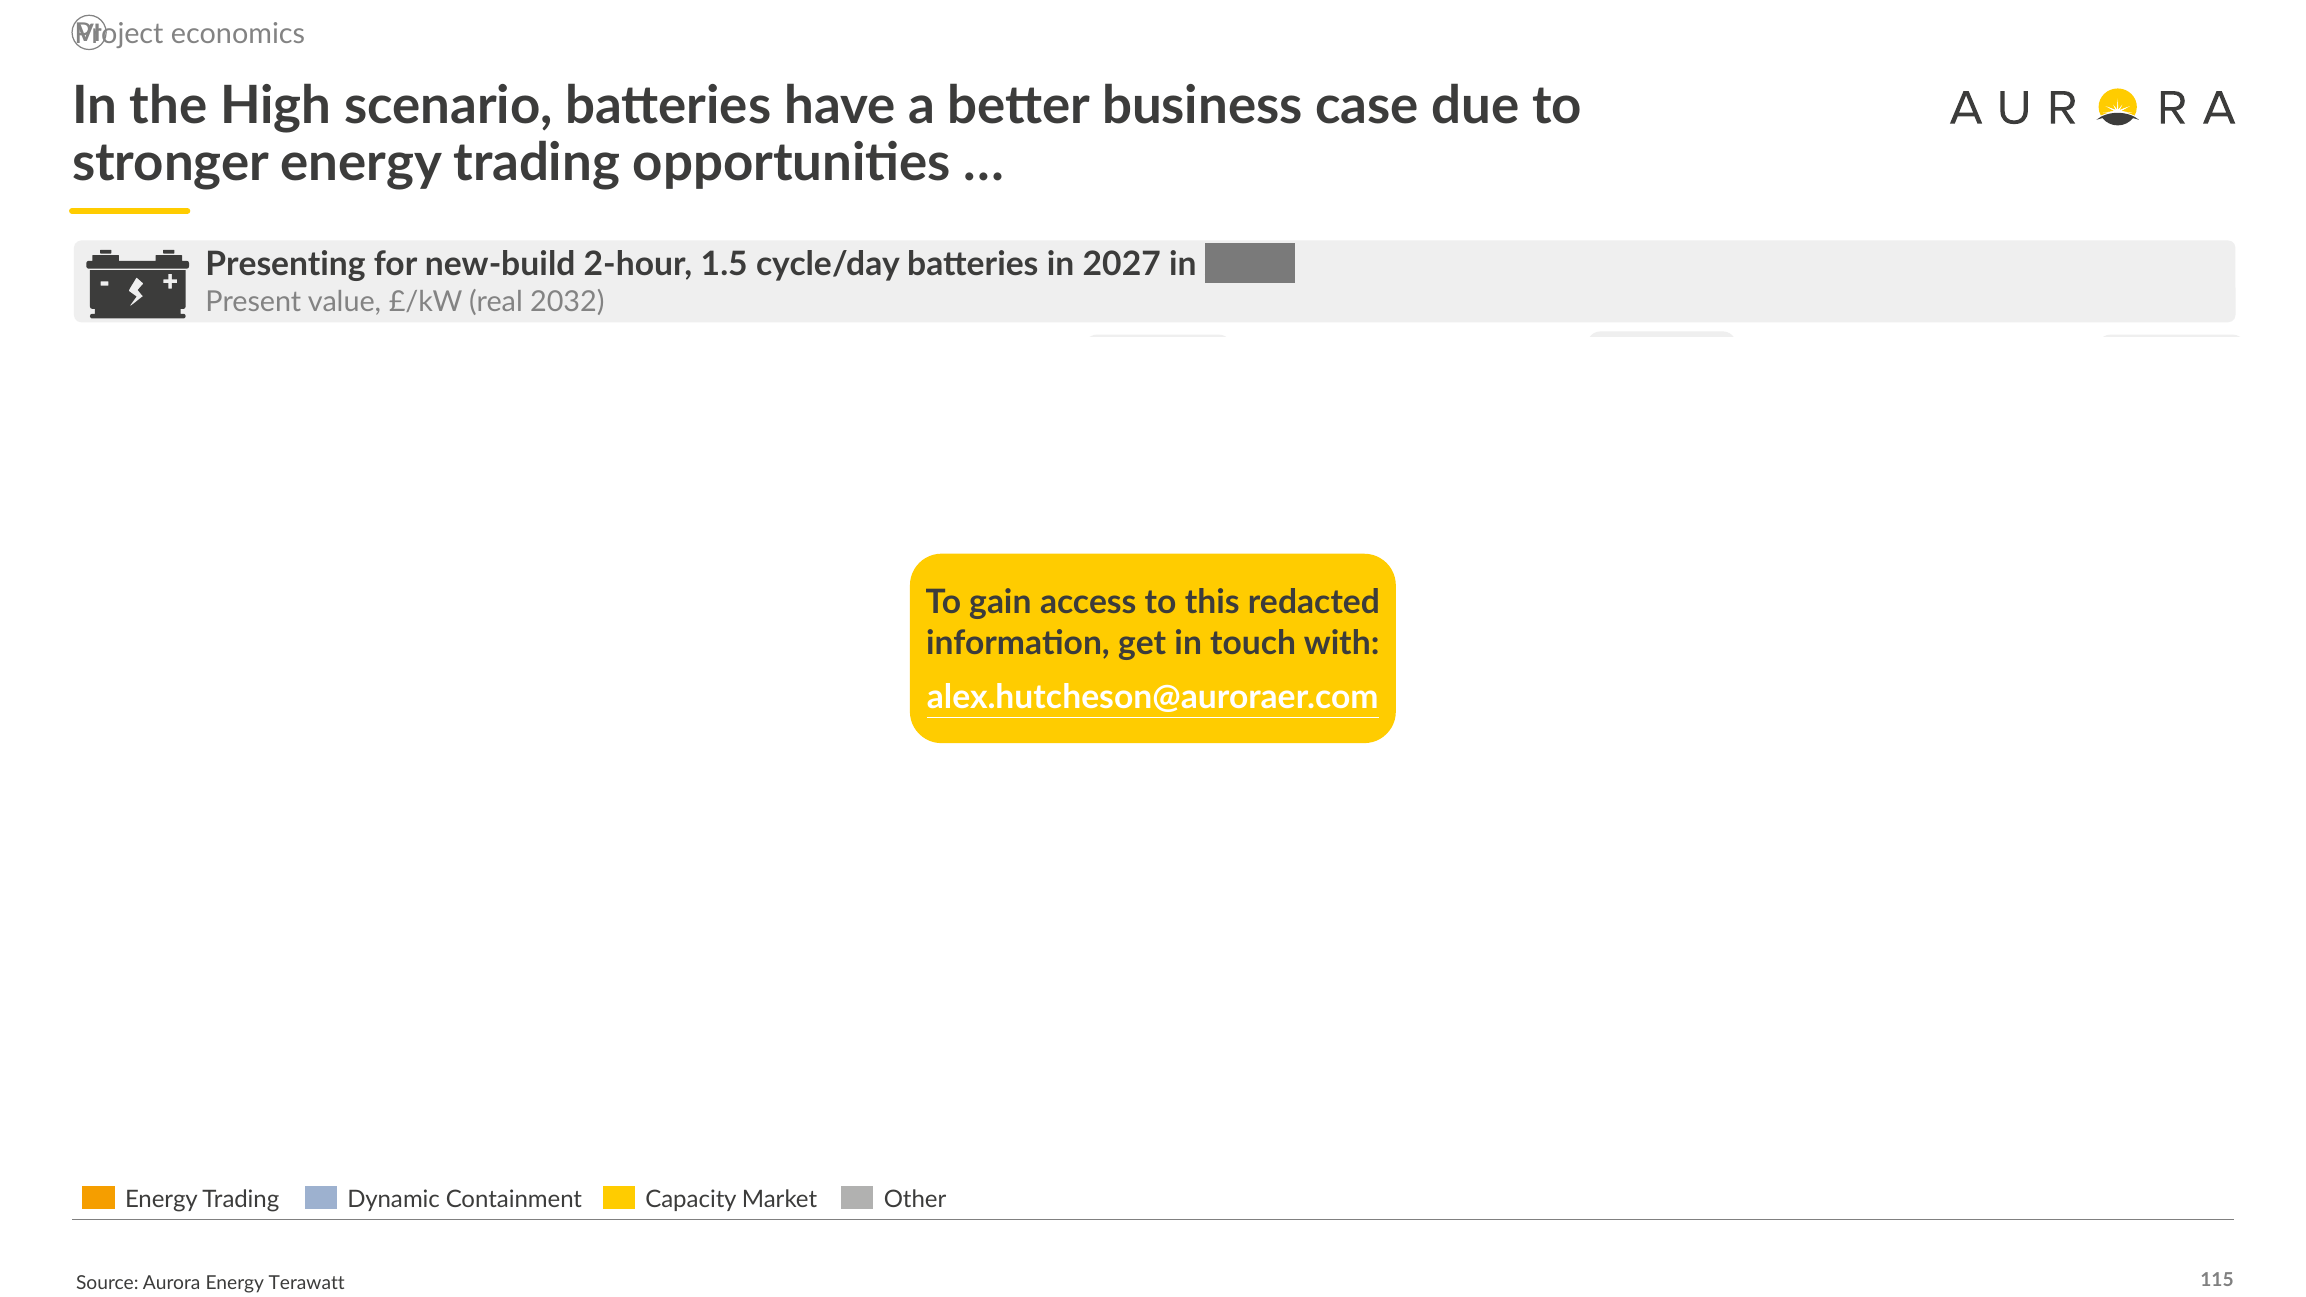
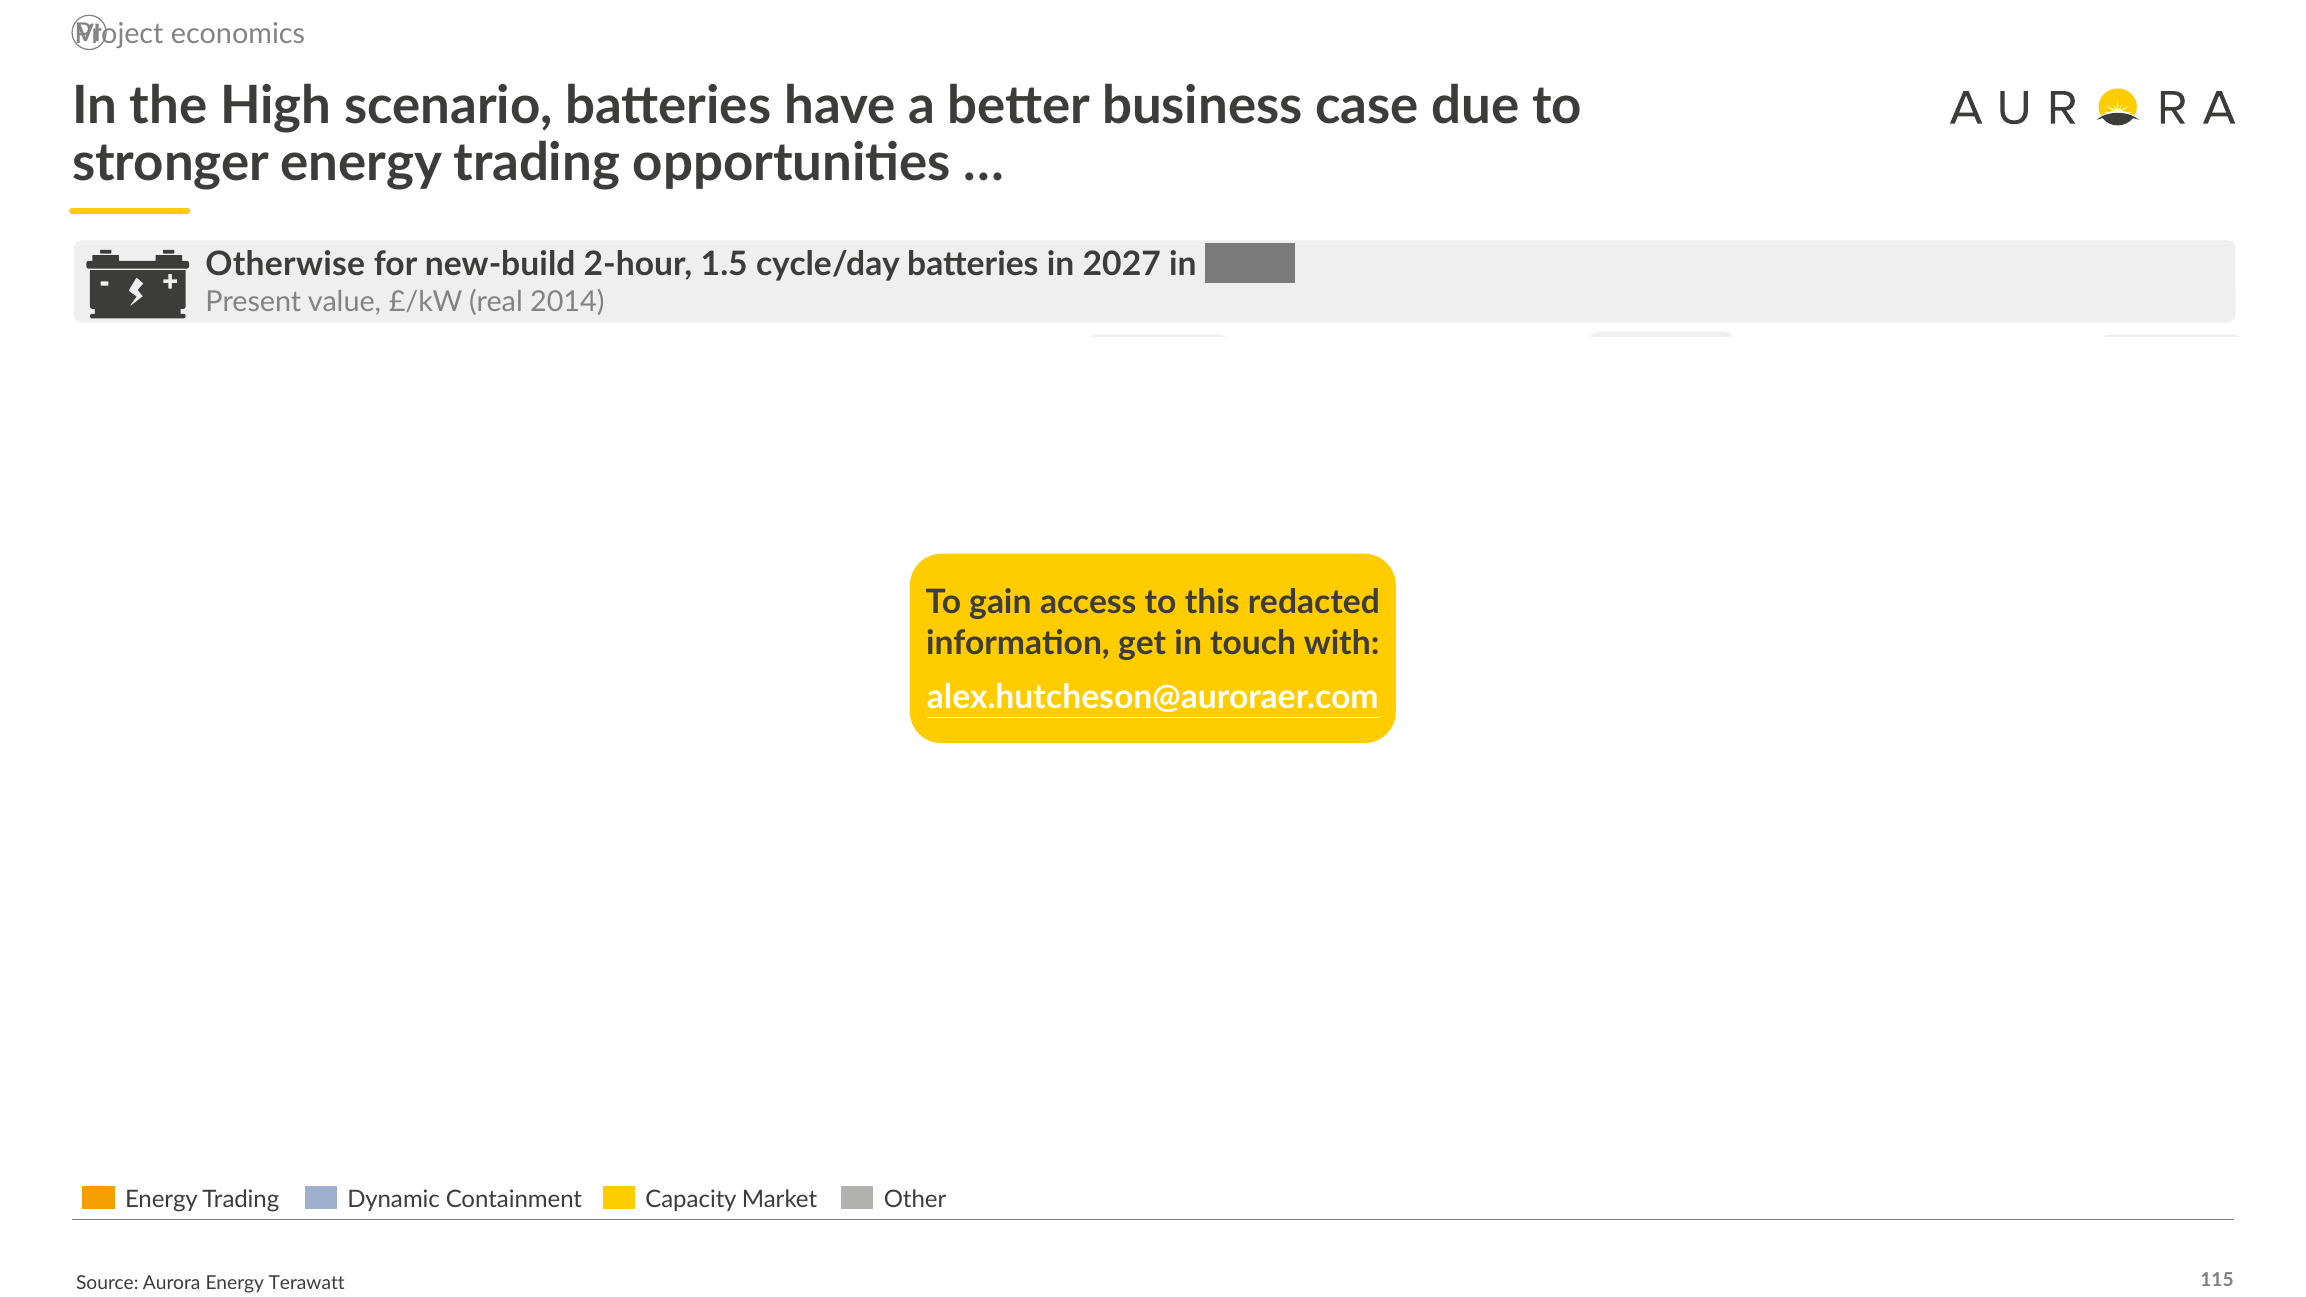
Presenting: Presenting -> Otherwise
2032: 2032 -> 2014
